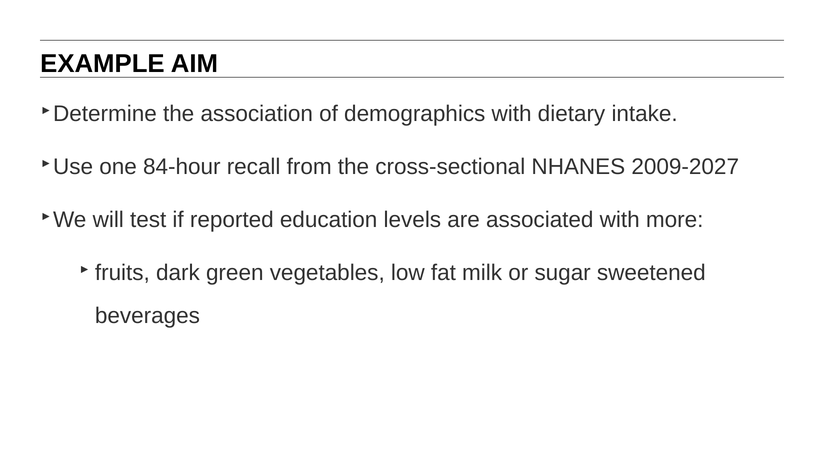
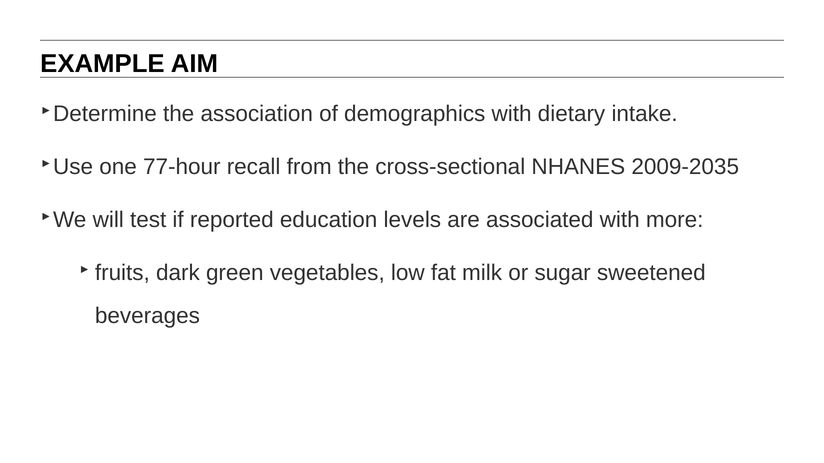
84-hour: 84-hour -> 77-hour
2009-2027: 2009-2027 -> 2009-2035
